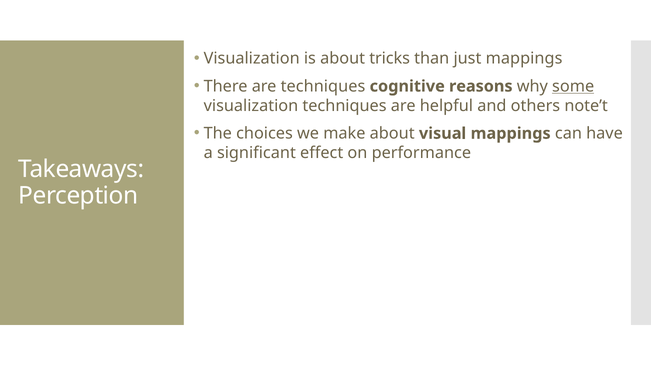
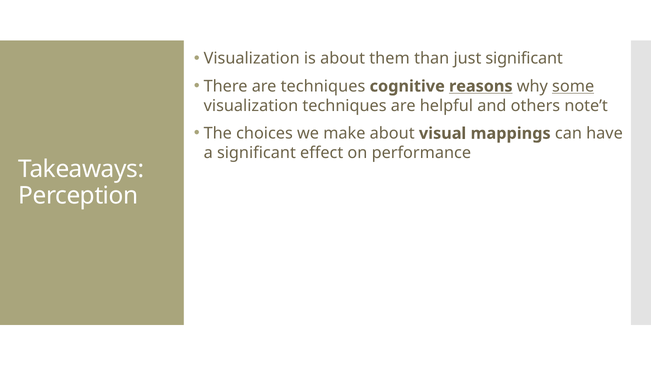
tricks: tricks -> them
just mappings: mappings -> significant
reasons underline: none -> present
